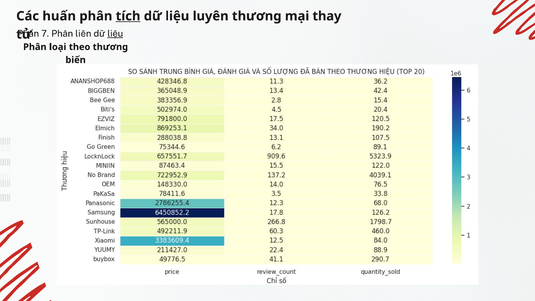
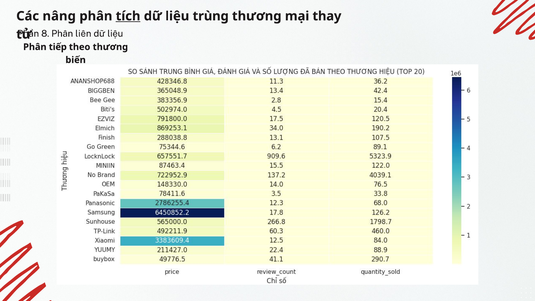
huấn: huấn -> nâng
luyên: luyên -> trùng
7: 7 -> 8
liệu at (115, 34) underline: present -> none
loại: loại -> tiếp
